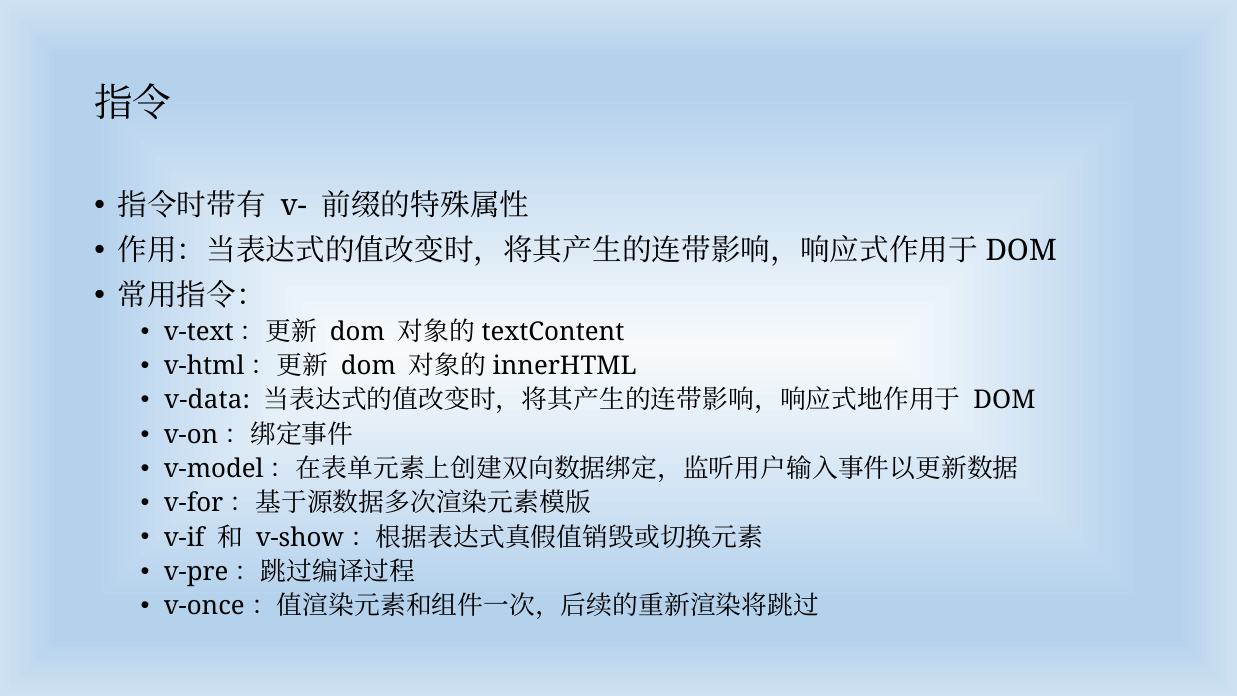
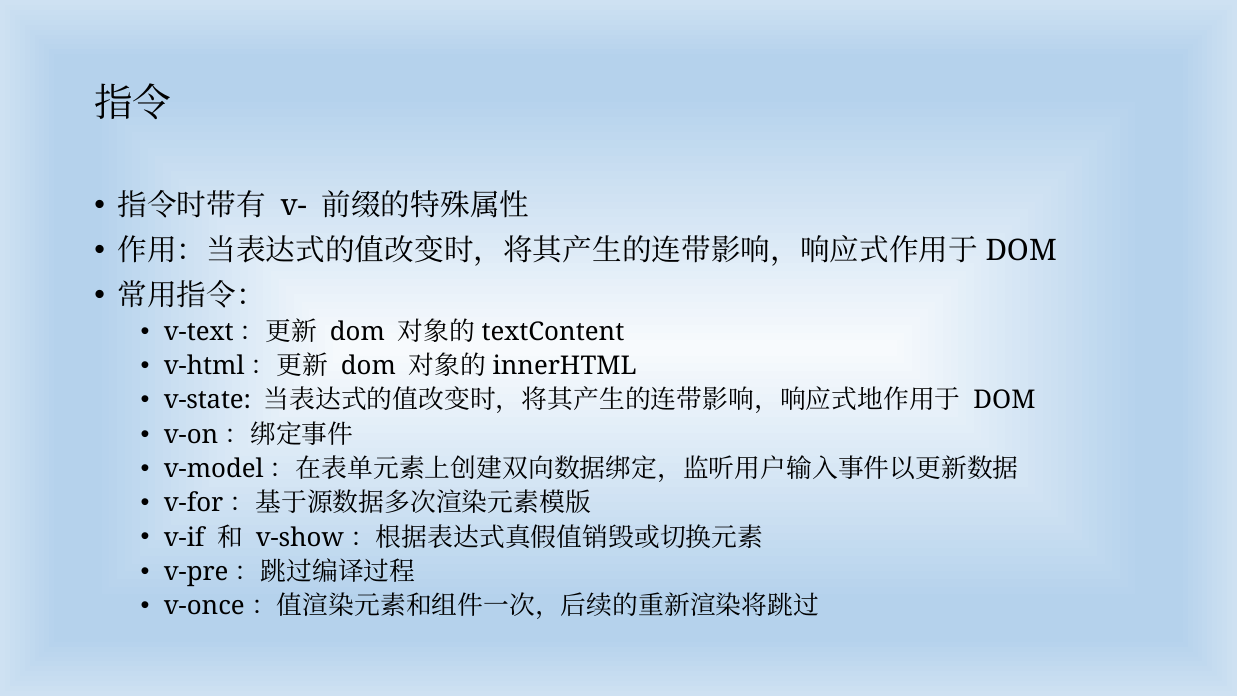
v-data: v-data -> v-state
